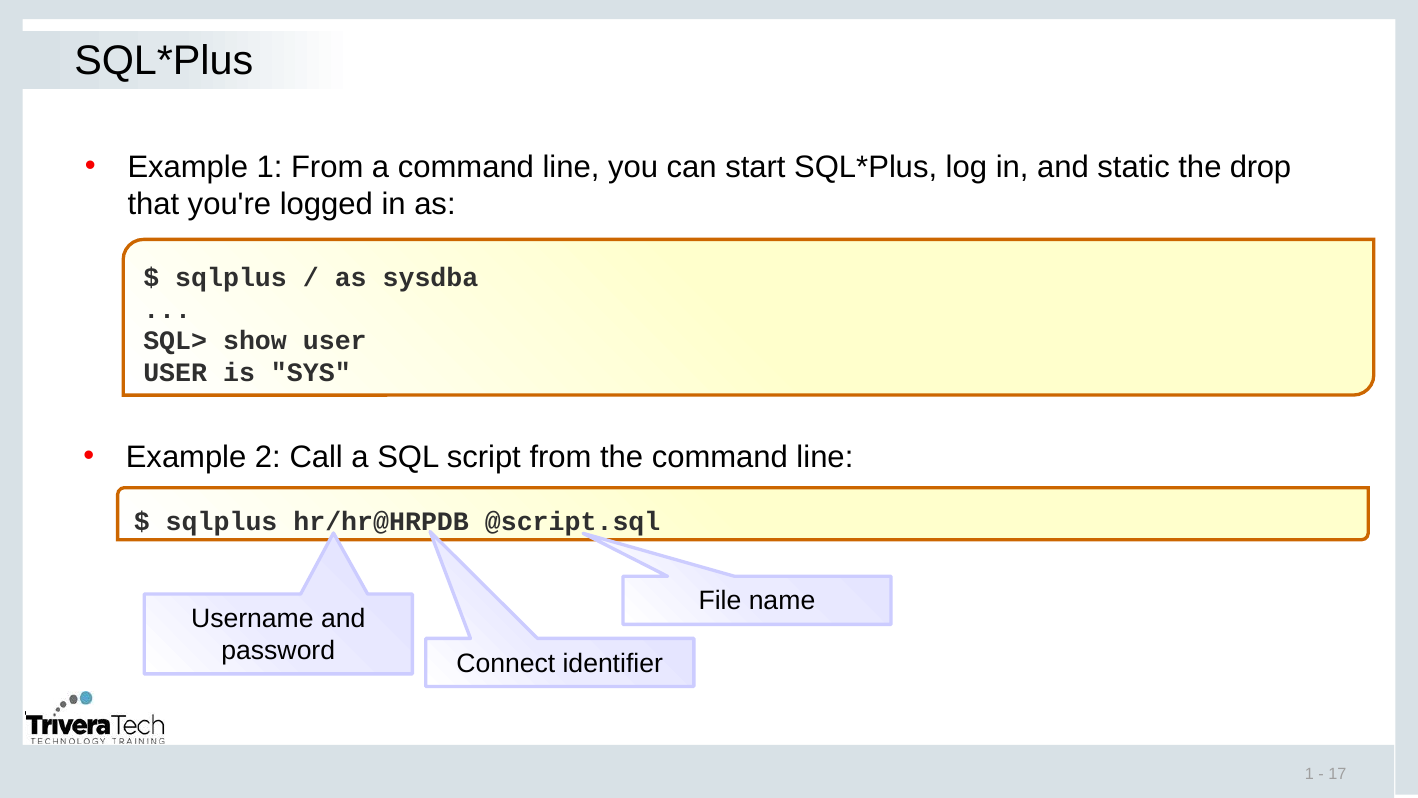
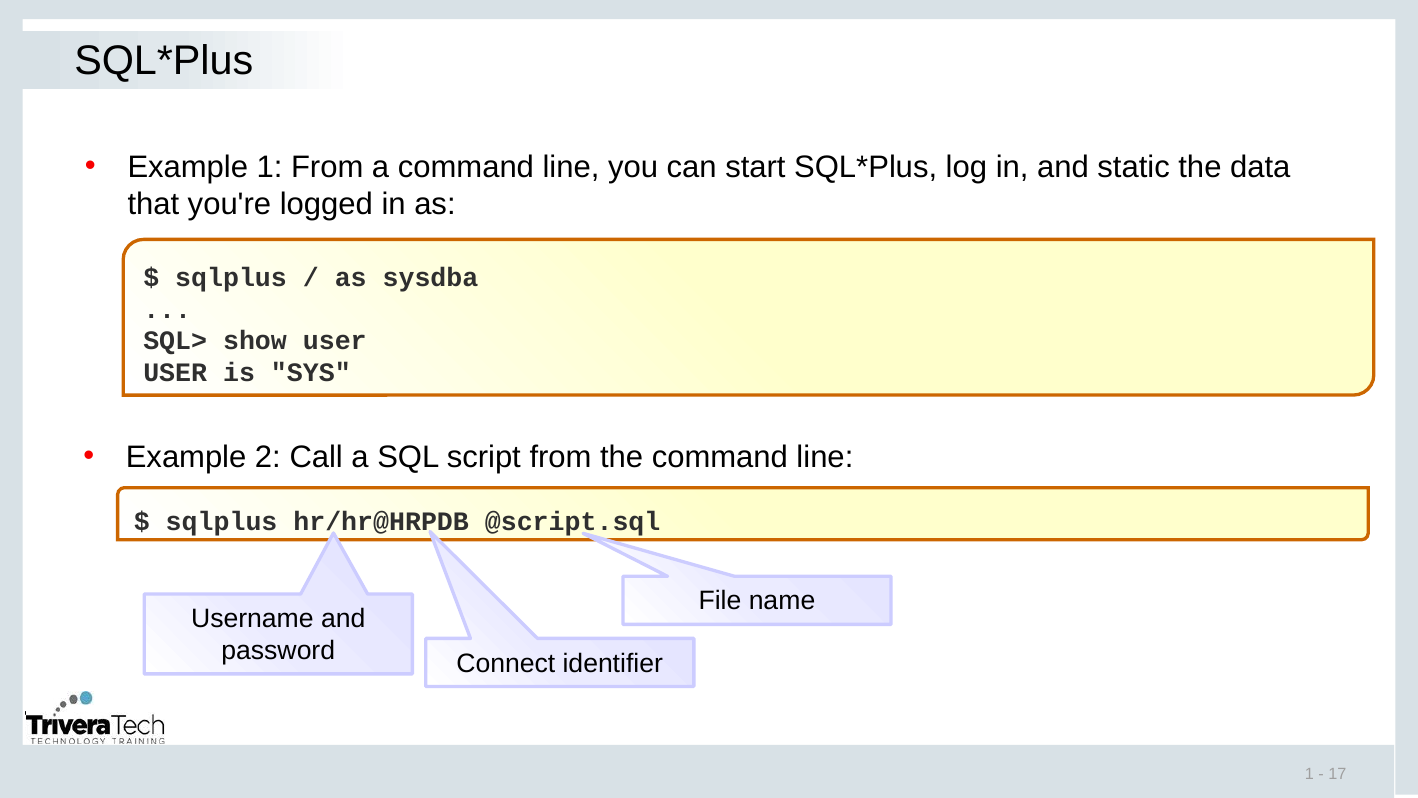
drop: drop -> data
